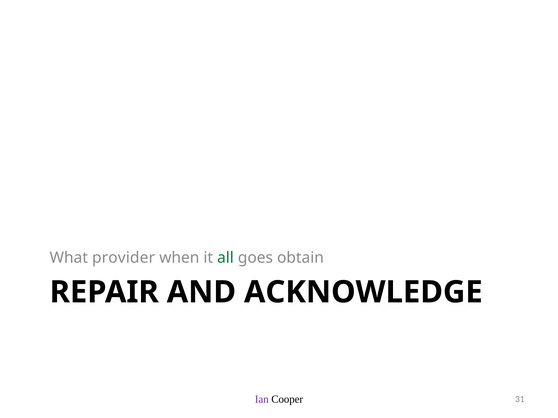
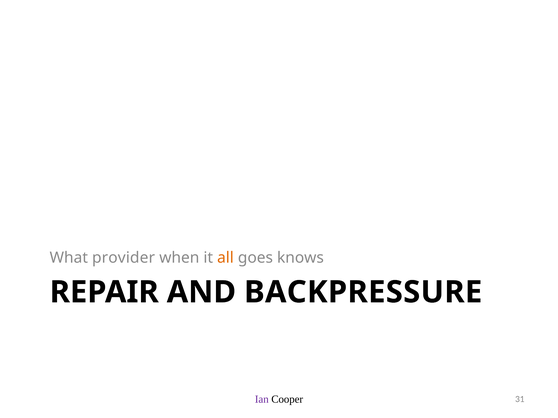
all colour: green -> orange
obtain: obtain -> knows
ACKNOWLEDGE: ACKNOWLEDGE -> BACKPRESSURE
